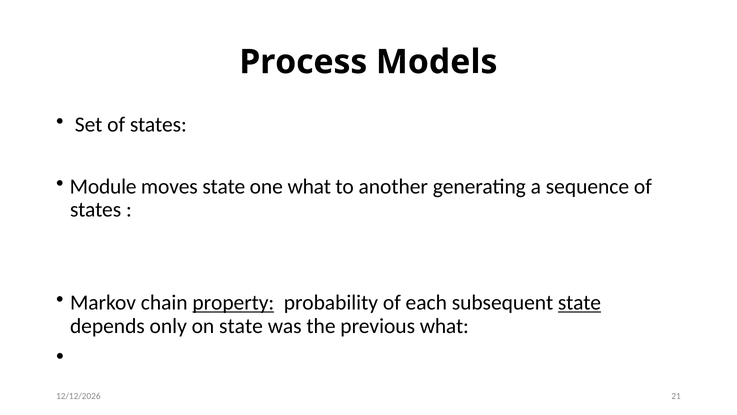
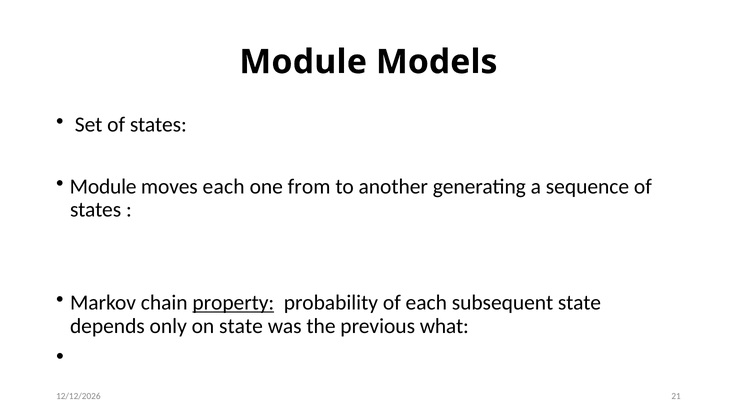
Process at (303, 62): Process -> Module
moves state: state -> each
one what: what -> from
state at (579, 302) underline: present -> none
